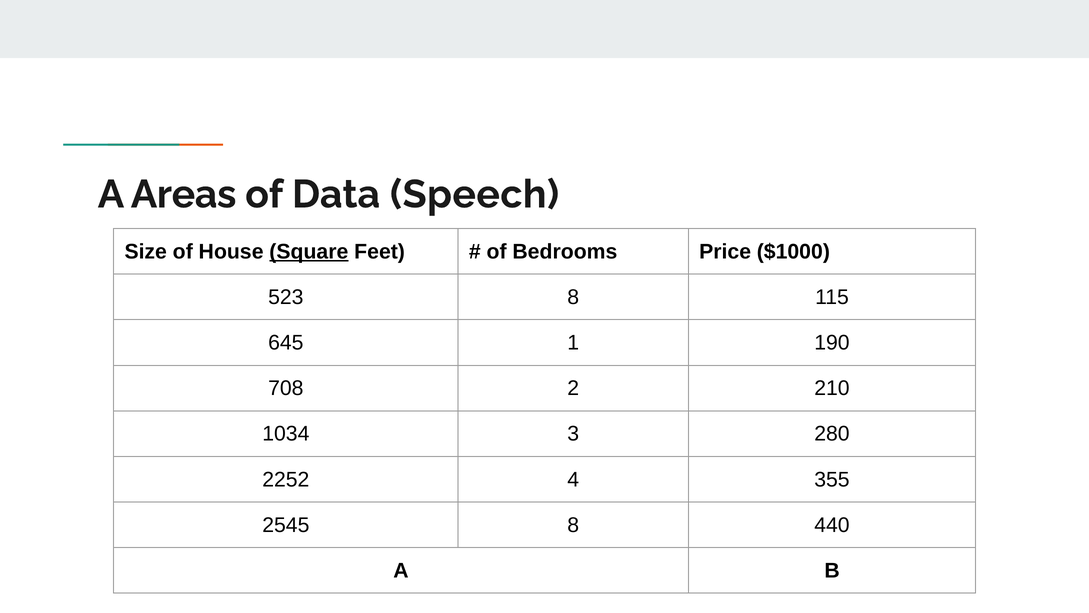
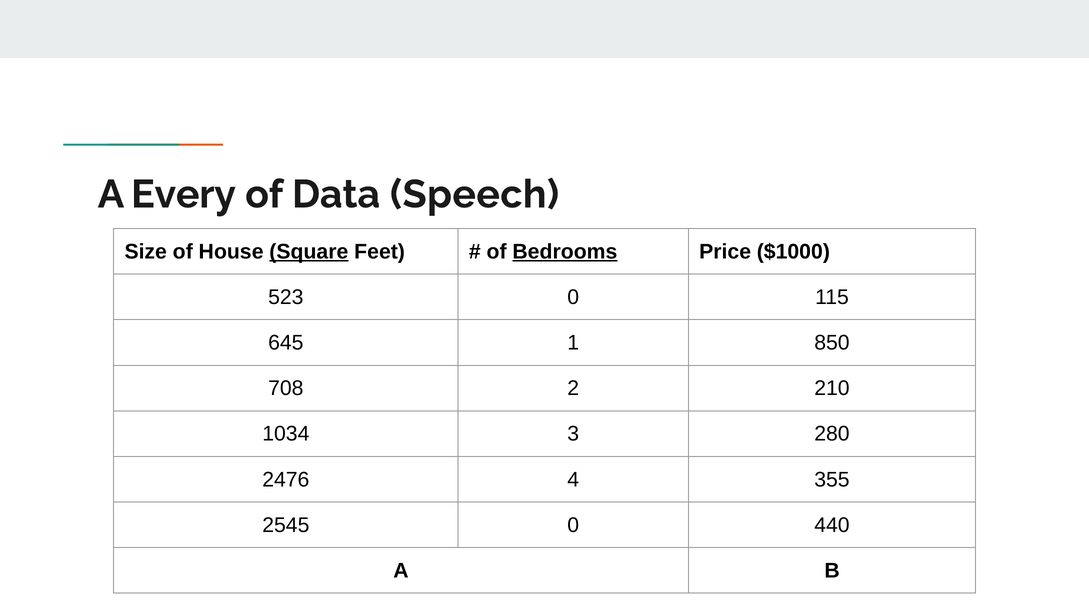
Areas: Areas -> Every
Bedrooms underline: none -> present
523 8: 8 -> 0
190: 190 -> 850
2252: 2252 -> 2476
2545 8: 8 -> 0
